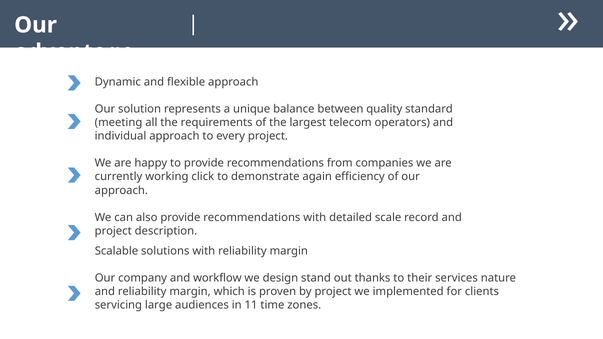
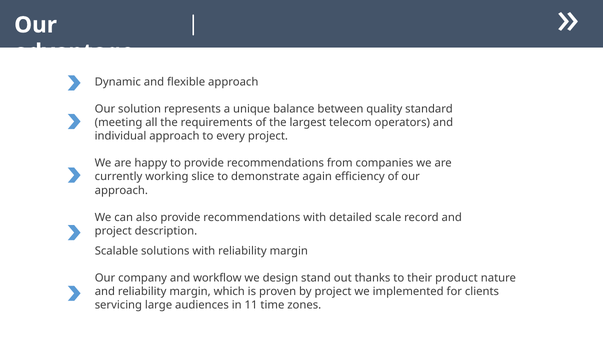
click: click -> slice
services: services -> product
